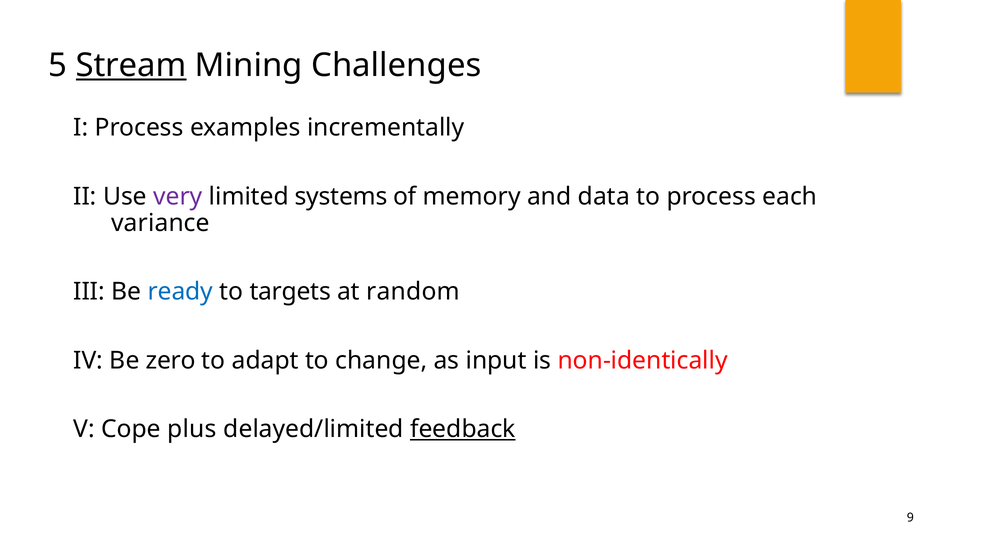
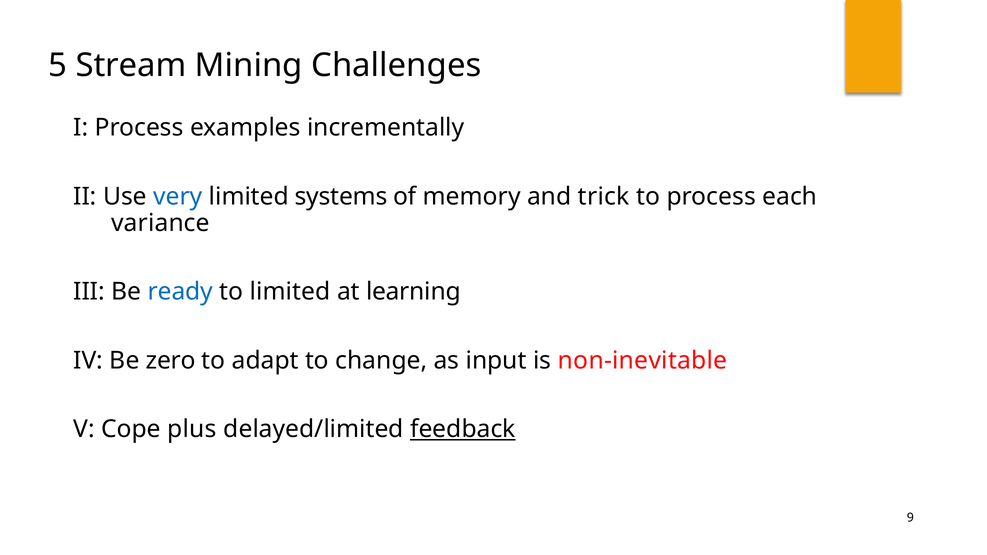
Stream underline: present -> none
very colour: purple -> blue
data: data -> trick
to targets: targets -> limited
random: random -> learning
non-identically: non-identically -> non-inevitable
